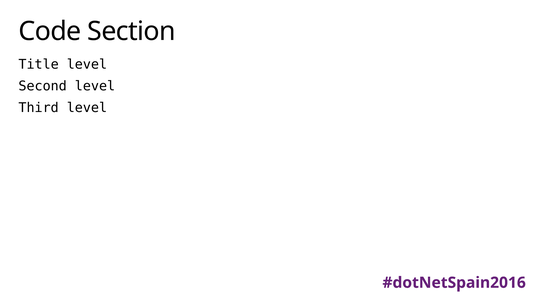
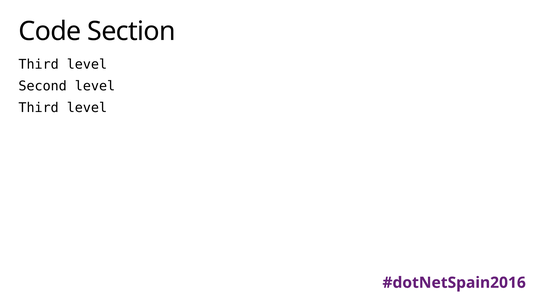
Title at (39, 64): Title -> Third
